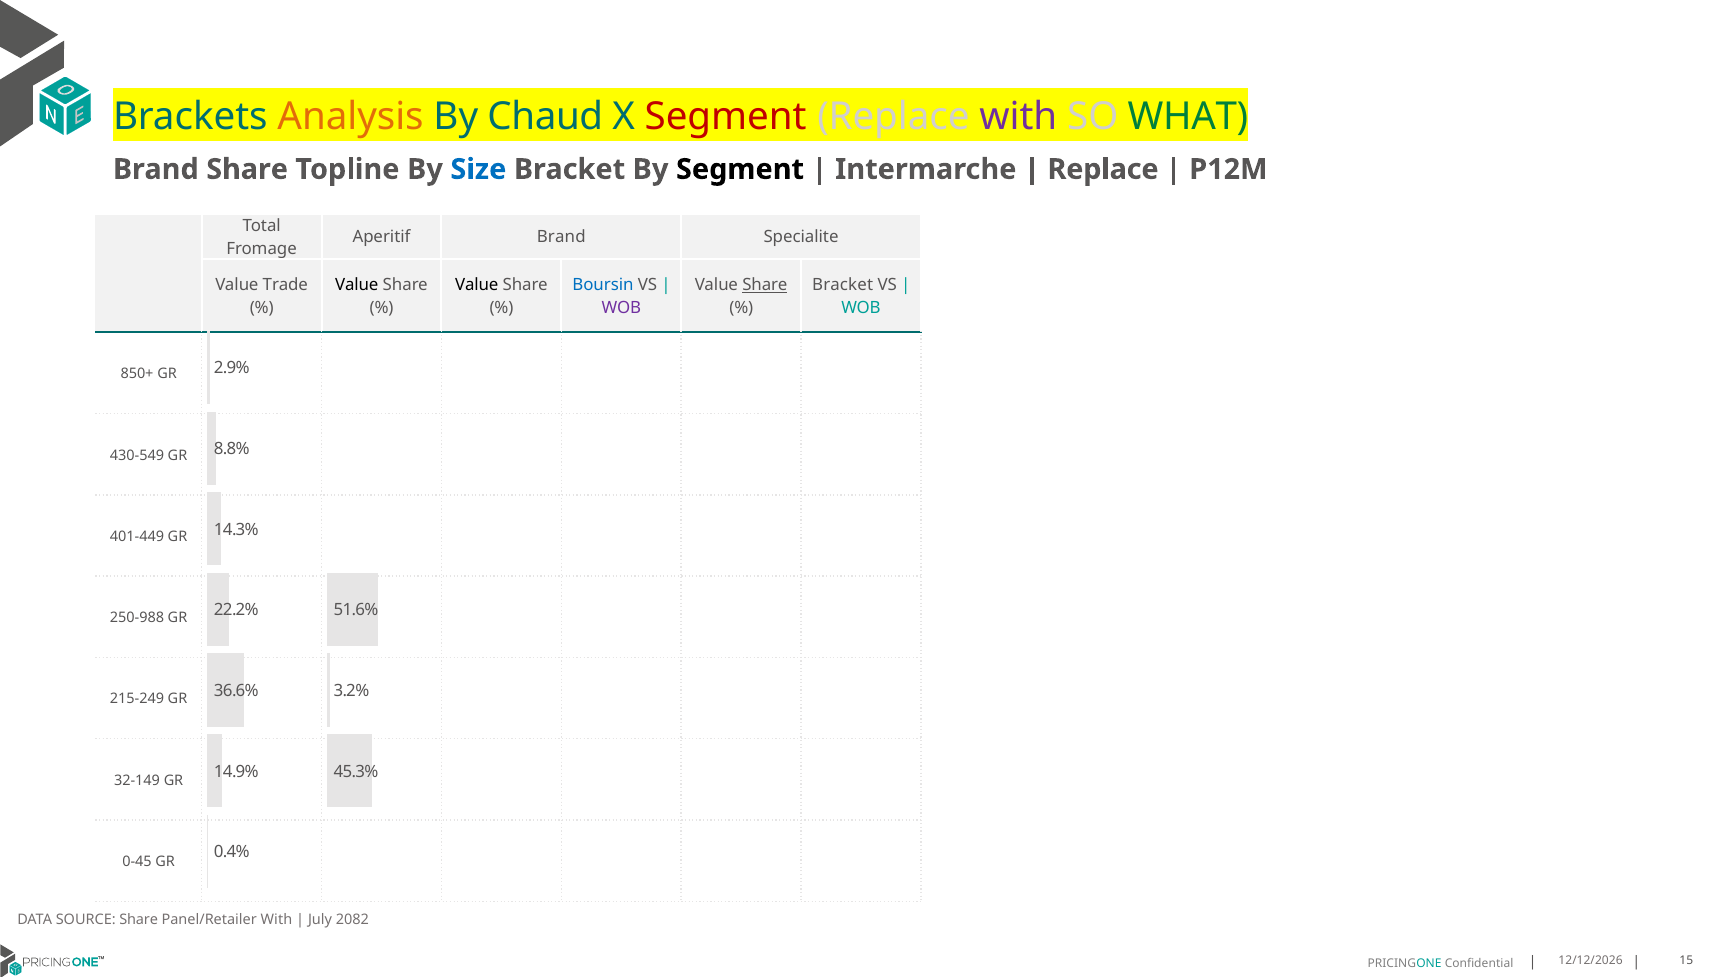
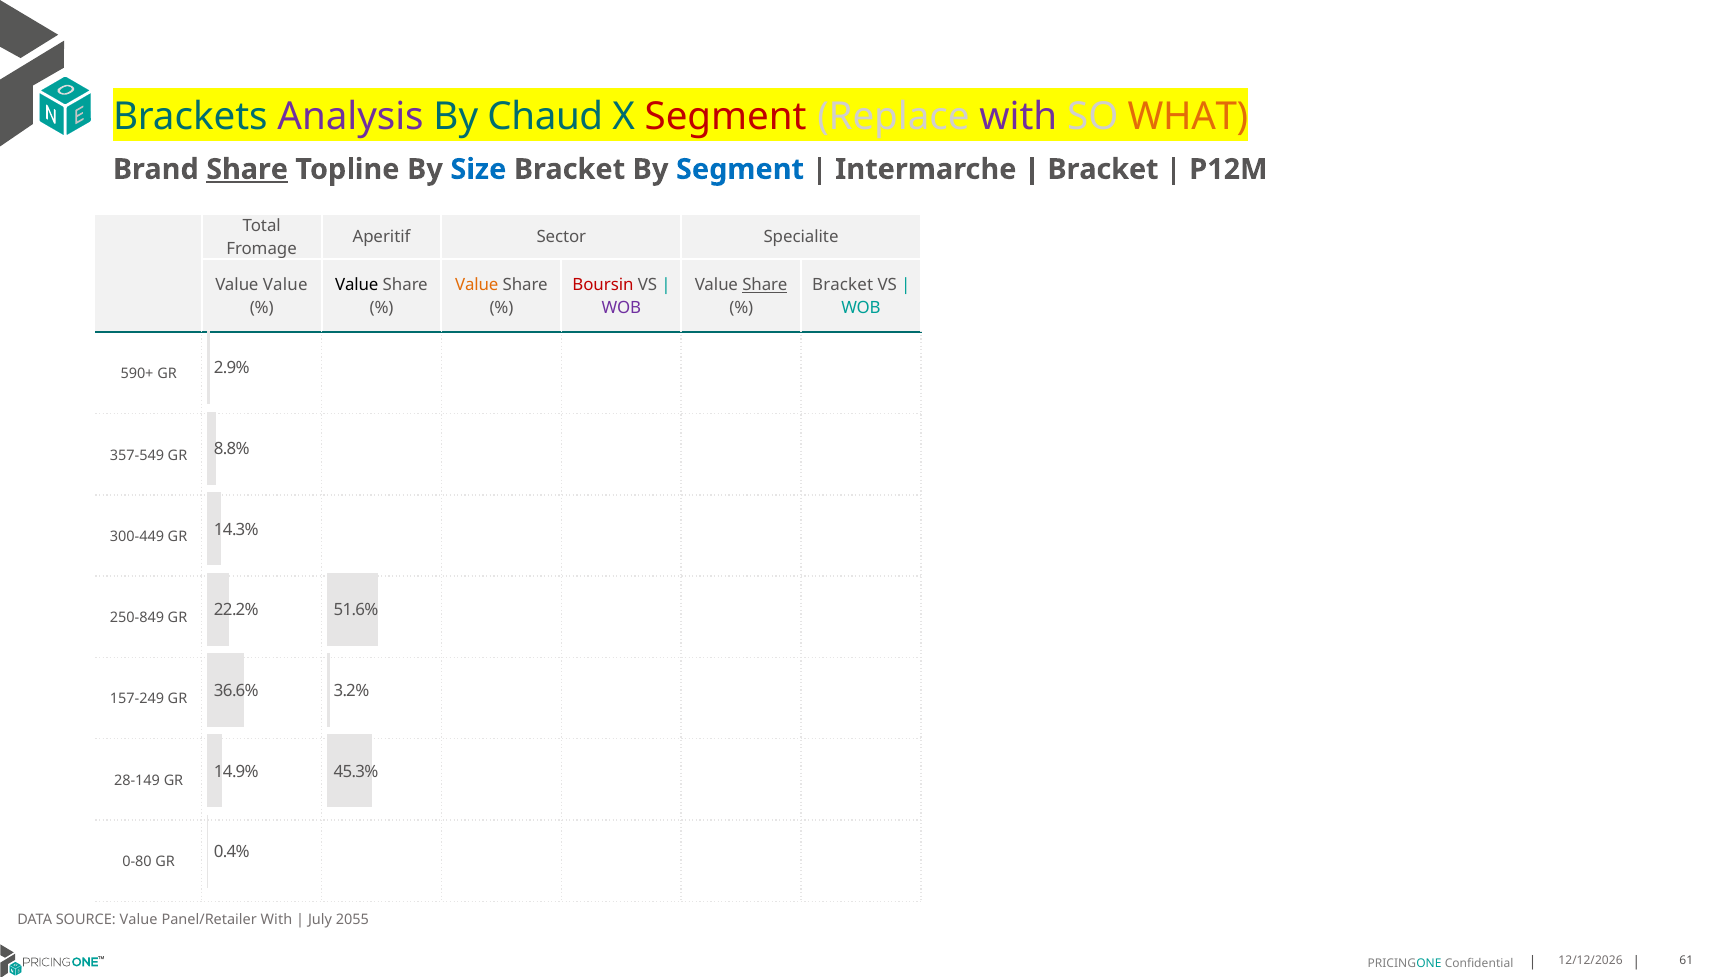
Analysis colour: orange -> purple
WHAT colour: green -> orange
Share at (247, 169) underline: none -> present
Segment at (740, 169) colour: black -> blue
Replace at (1103, 169): Replace -> Bracket
Aperitif Brand: Brand -> Sector
Value Trade: Trade -> Value
Value at (477, 285) colour: black -> orange
Boursin colour: blue -> red
850+: 850+ -> 590+
430-549: 430-549 -> 357-549
401-449: 401-449 -> 300-449
250-988: 250-988 -> 250-849
215-249: 215-249 -> 157-249
32-149: 32-149 -> 28-149
0-45: 0-45 -> 0-80
SOURCE Share: Share -> Value
2082: 2082 -> 2055
15: 15 -> 61
